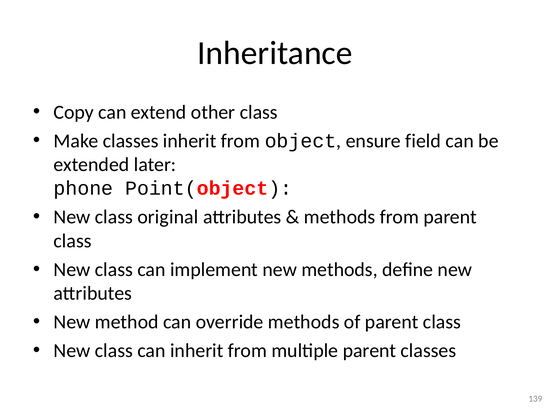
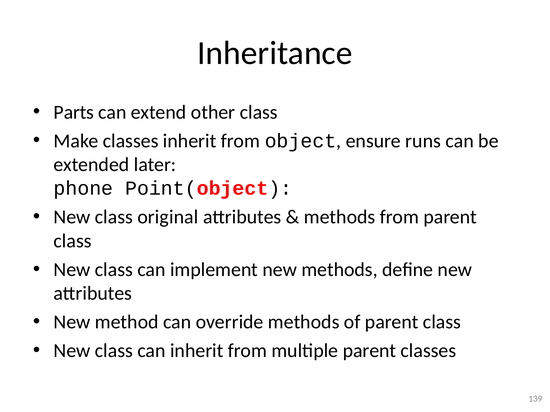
Copy: Copy -> Parts
field: field -> runs
